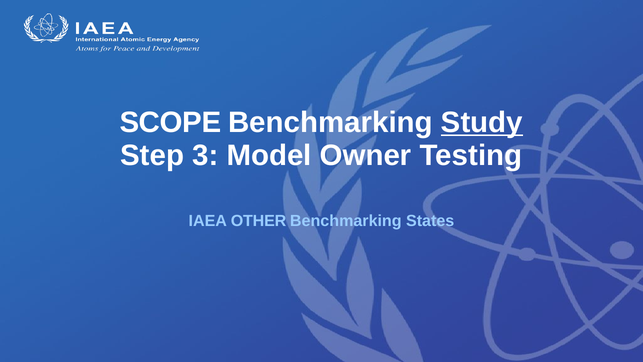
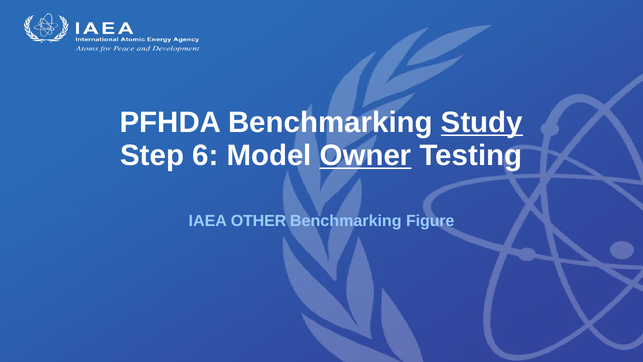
SCOPE: SCOPE -> PFHDA
3: 3 -> 6
Owner underline: none -> present
States: States -> Figure
